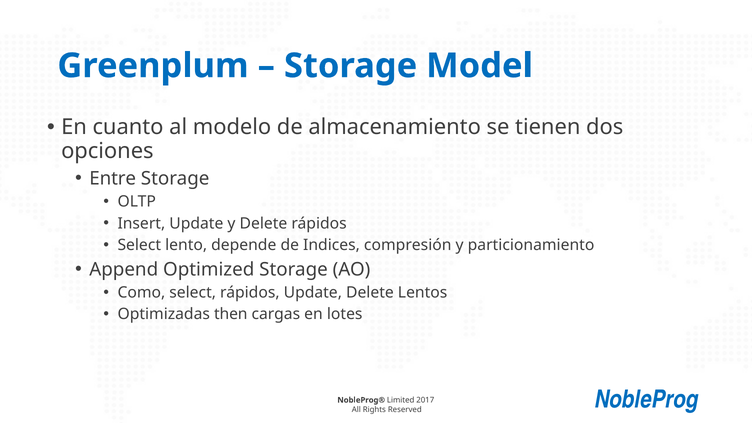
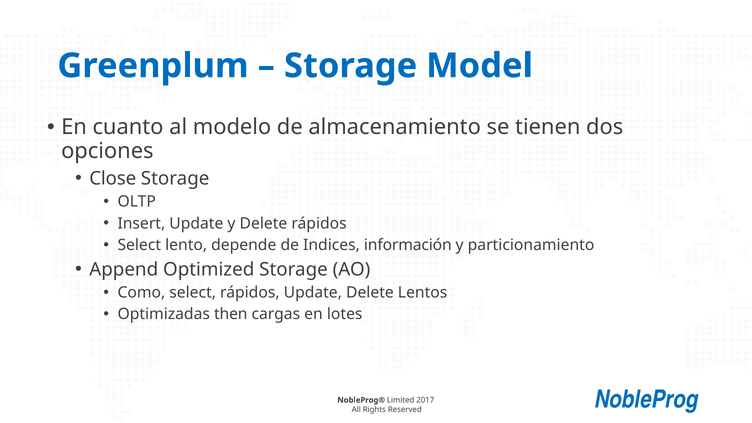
Entre: Entre -> Close
compresión: compresión -> información
